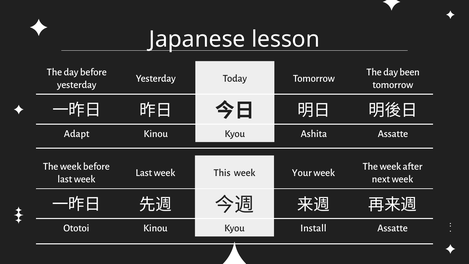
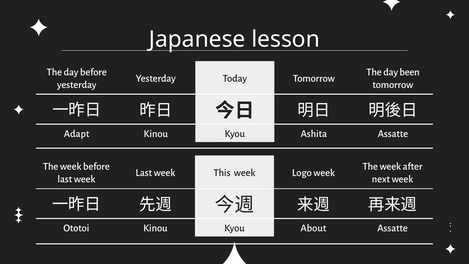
Your: Your -> Logo
Install: Install -> About
